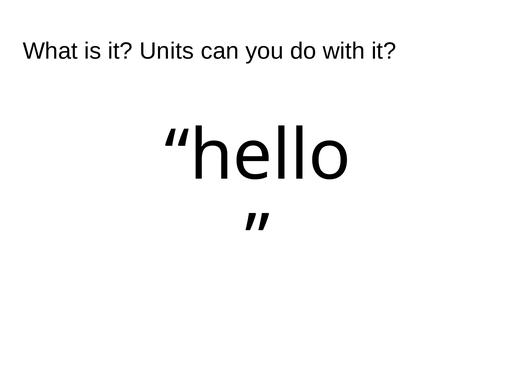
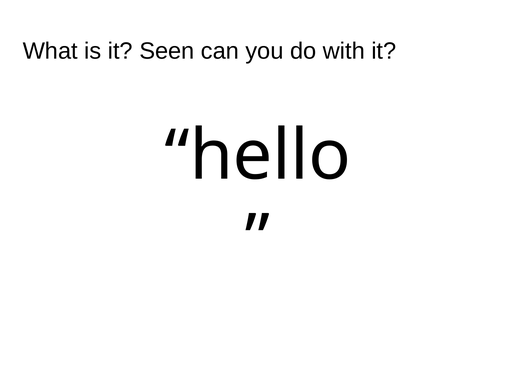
Units: Units -> Seen
